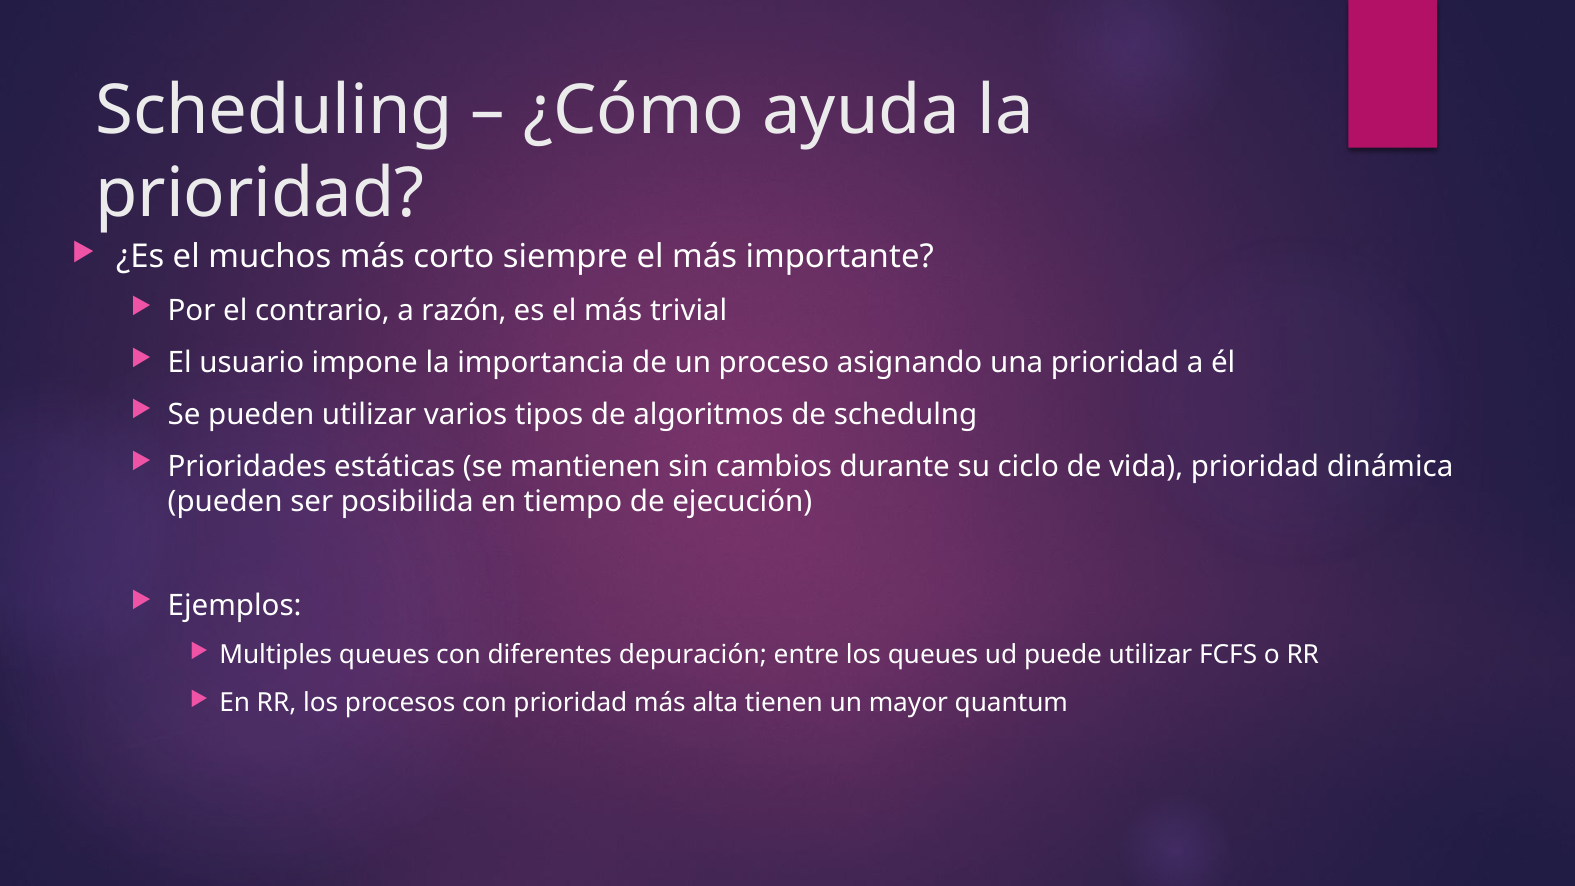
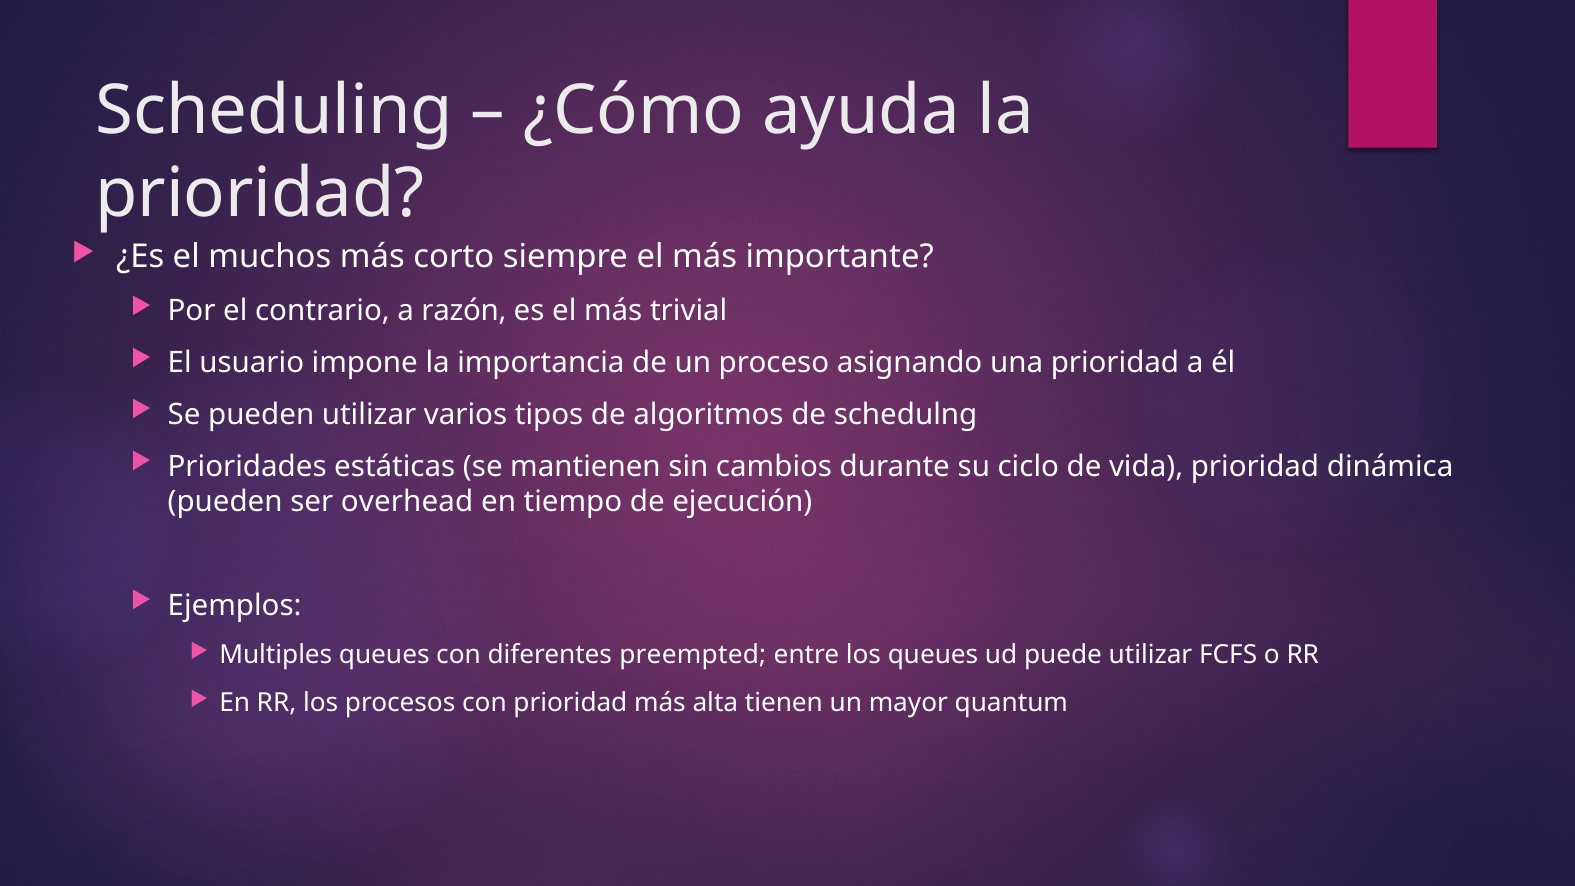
posibilida: posibilida -> overhead
depuración: depuración -> preempted
